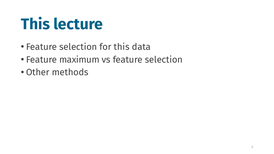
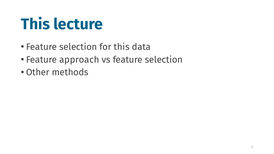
maximum: maximum -> approach
